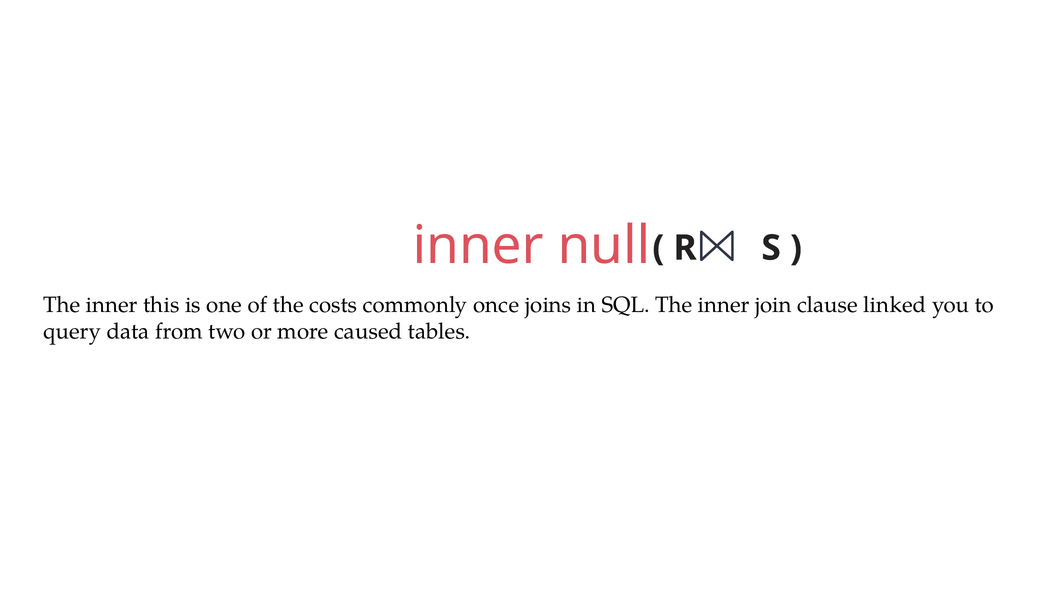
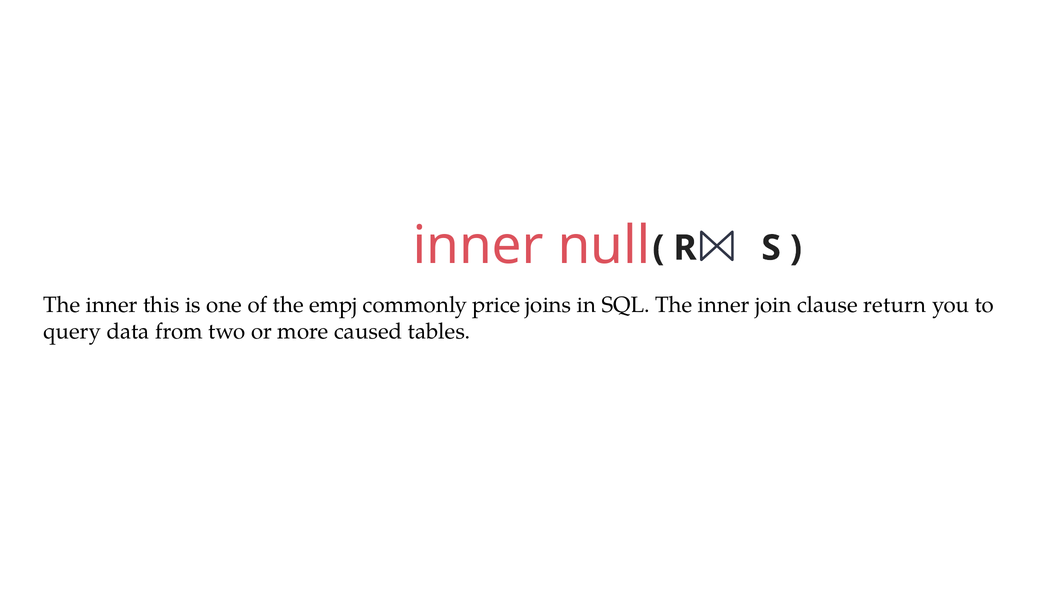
costs: costs -> empj
once: once -> price
linked: linked -> return
